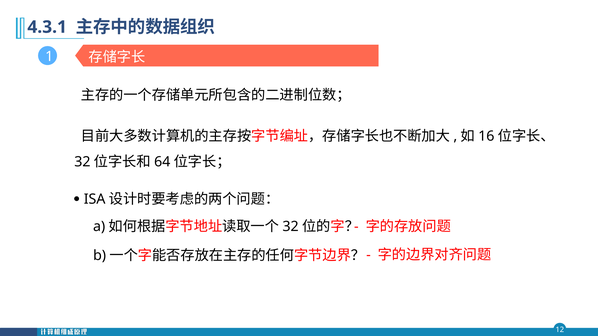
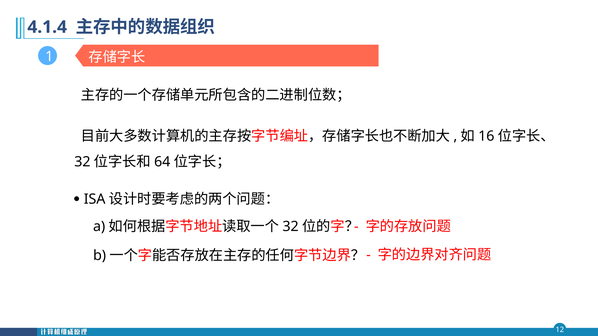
4.3.1: 4.3.1 -> 4.1.4
